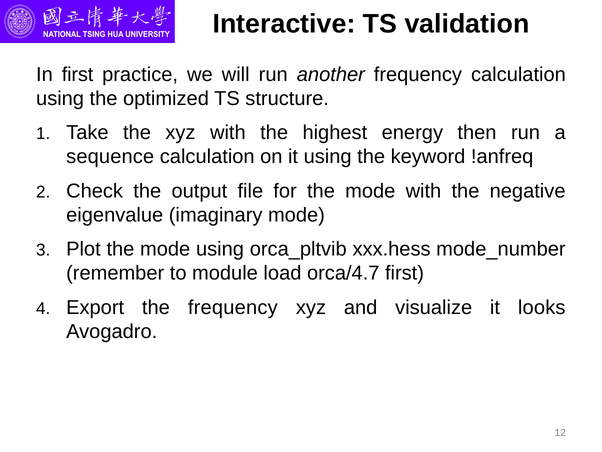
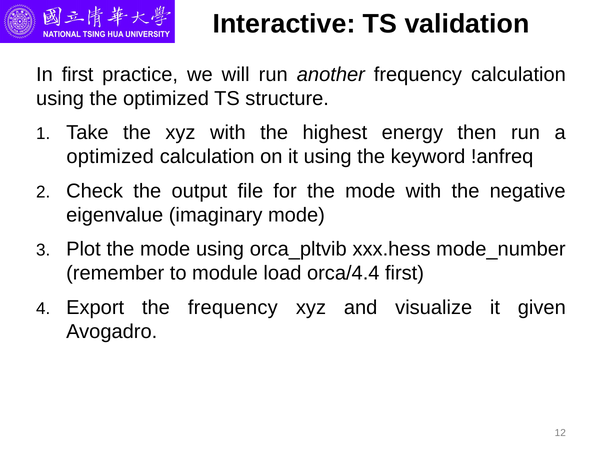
sequence at (110, 157): sequence -> optimized
orca/4.7: orca/4.7 -> orca/4.4
looks: looks -> given
